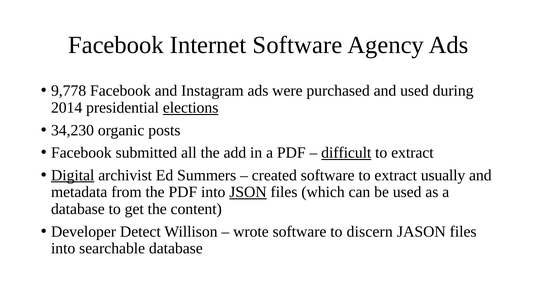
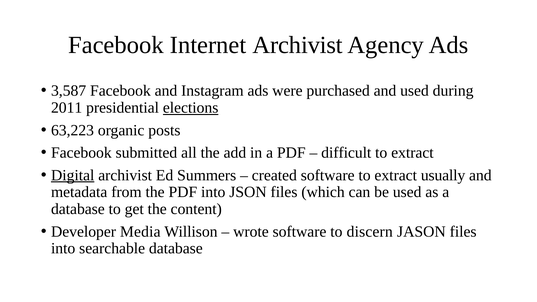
Internet Software: Software -> Archivist
9,778: 9,778 -> 3,587
2014: 2014 -> 2011
34,230: 34,230 -> 63,223
difficult underline: present -> none
JSON underline: present -> none
Detect: Detect -> Media
